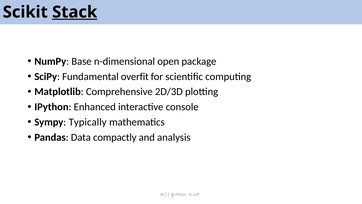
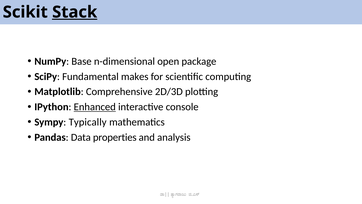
overfit: overfit -> makes
Enhanced underline: none -> present
compactly: compactly -> properties
